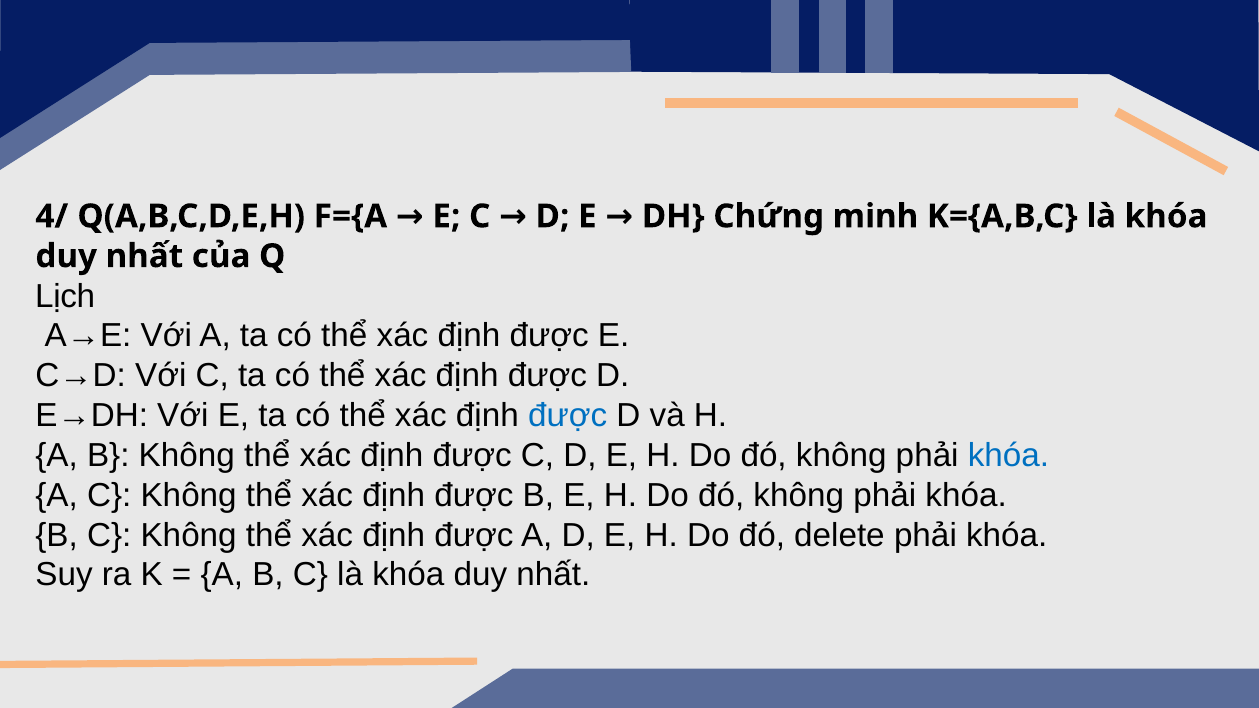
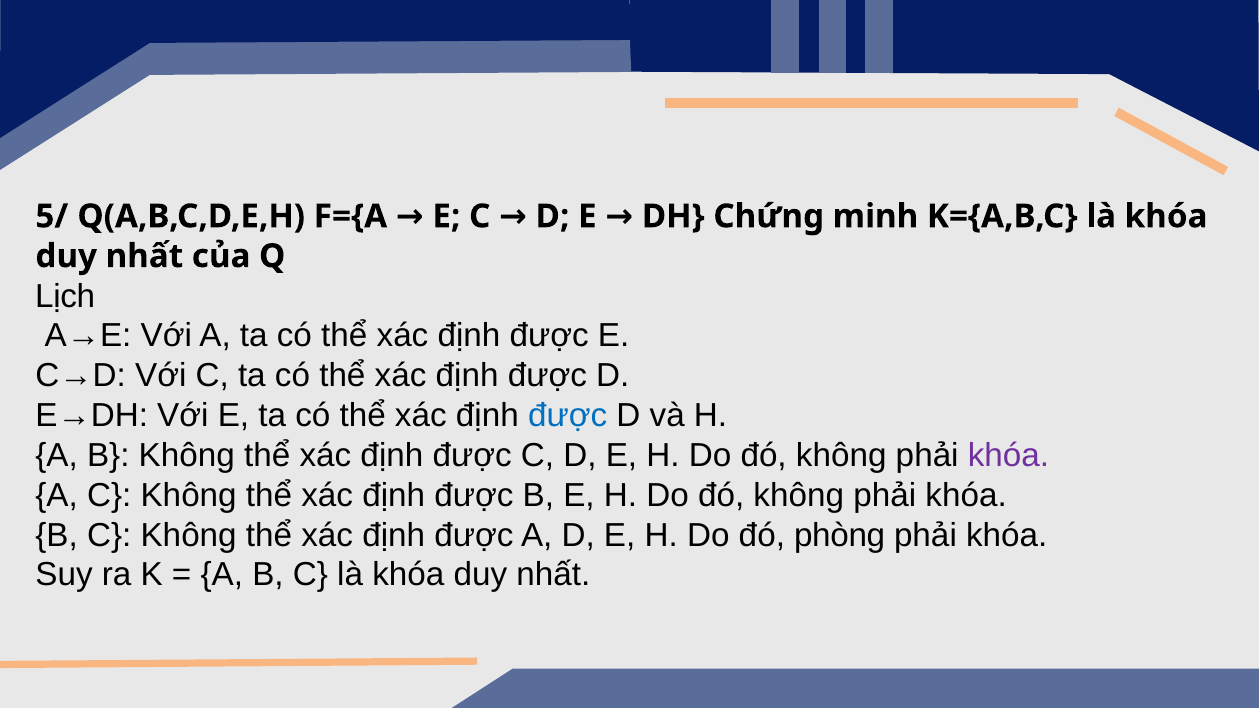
4/: 4/ -> 5/
khóa at (1008, 456) colour: blue -> purple
delete: delete -> phòng
